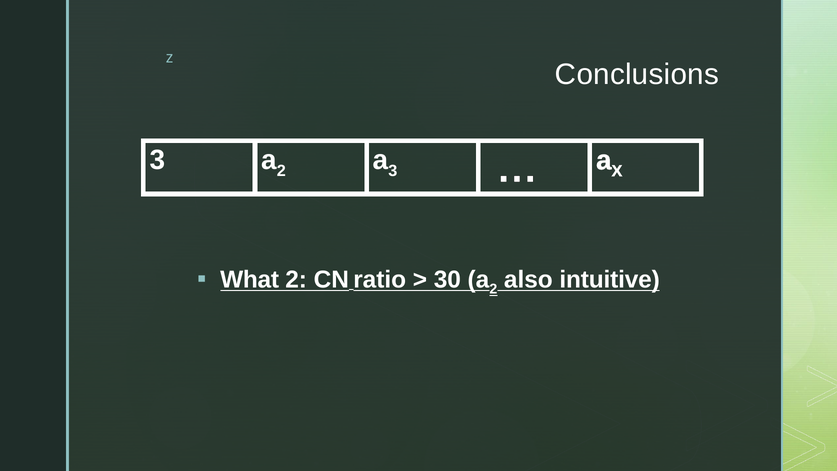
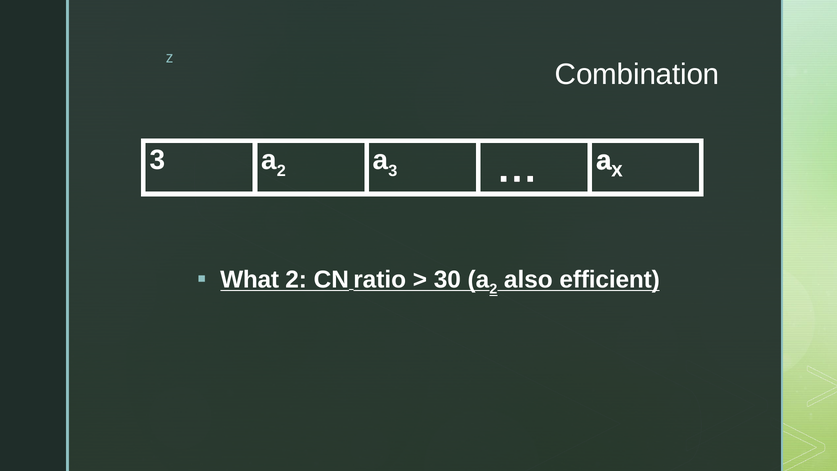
Conclusions: Conclusions -> Combination
intuitive: intuitive -> efficient
